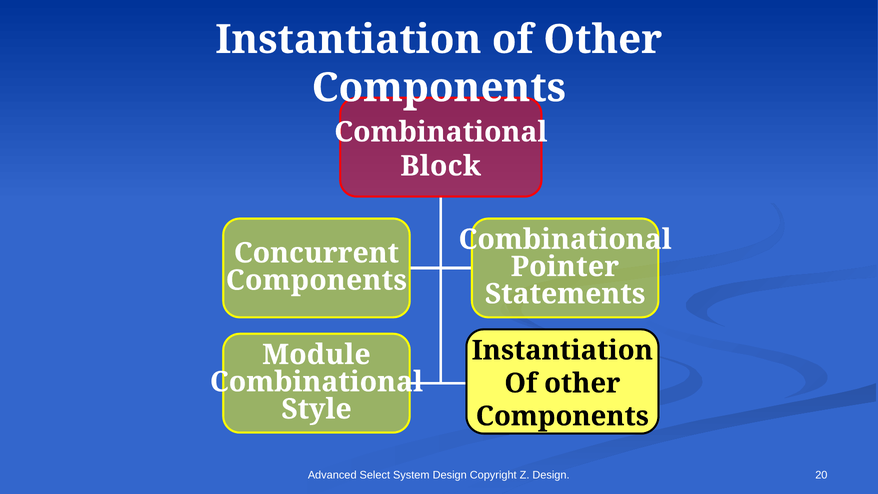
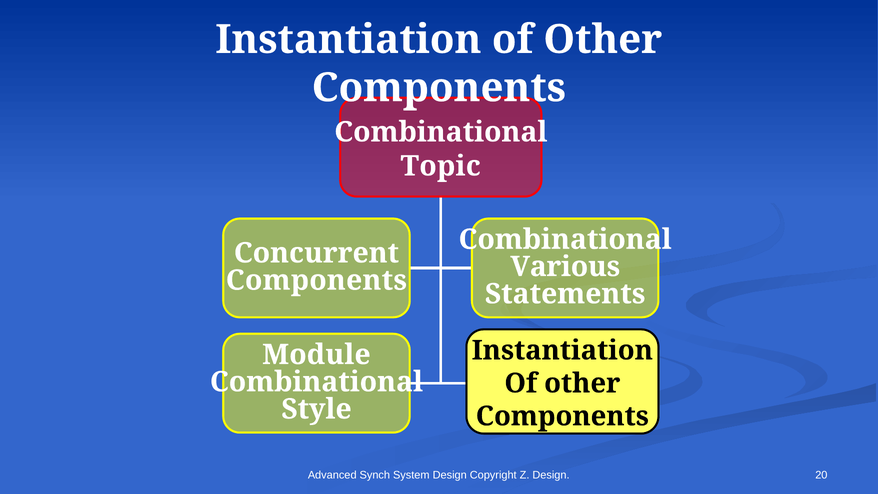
Block: Block -> Topic
Pointer: Pointer -> Various
Select: Select -> Synch
